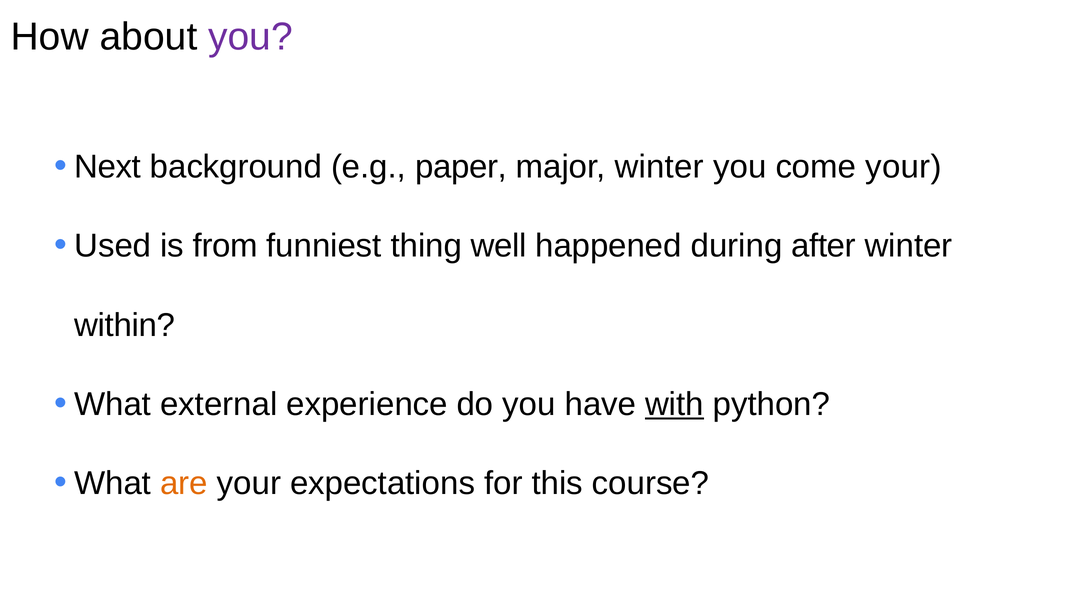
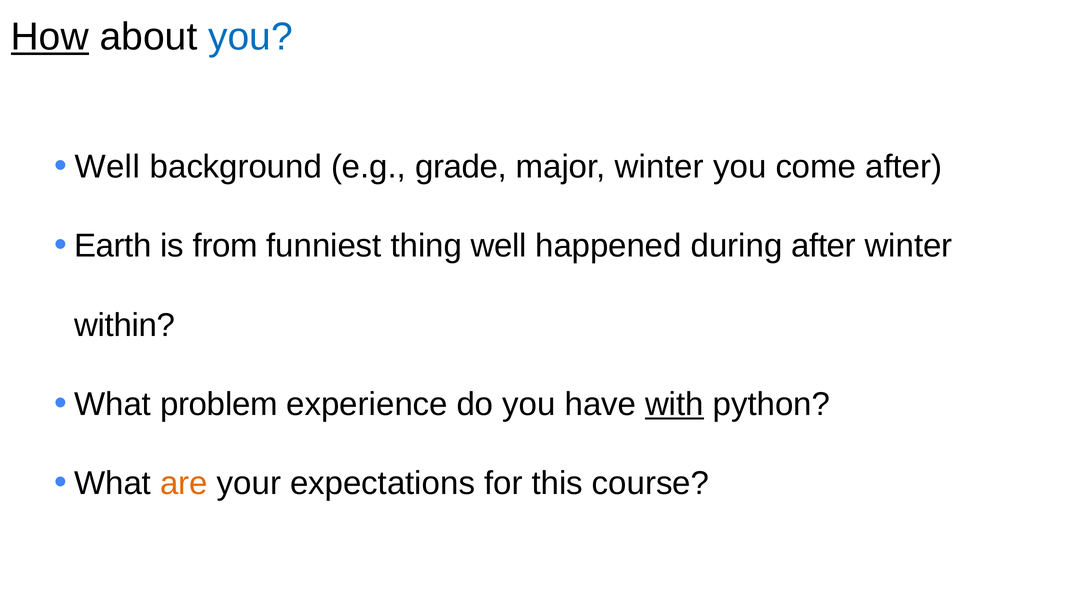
How underline: none -> present
you at (251, 37) colour: purple -> blue
Next at (108, 167): Next -> Well
paper: paper -> grade
come your: your -> after
Used: Used -> Earth
external: external -> problem
